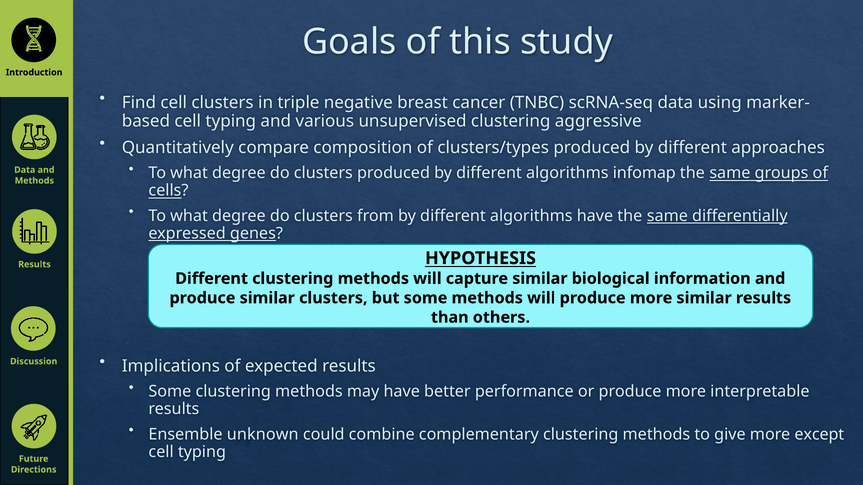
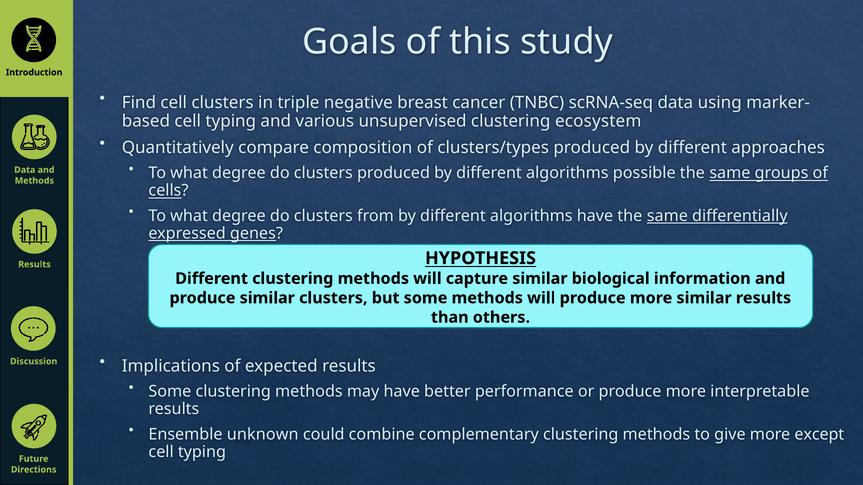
aggressive: aggressive -> ecosystem
infomap: infomap -> possible
